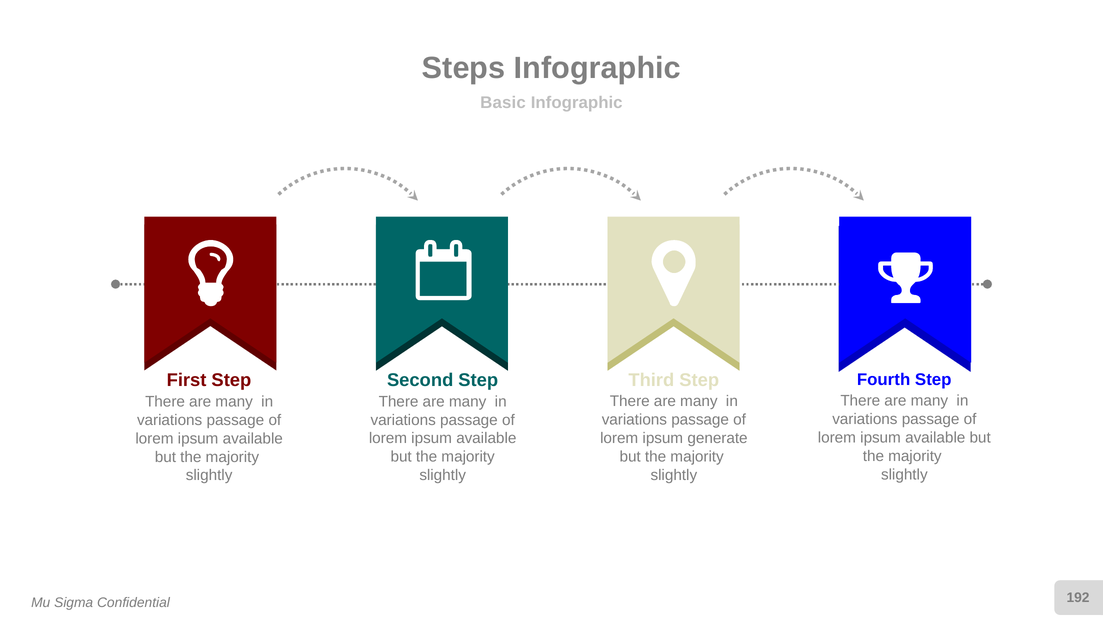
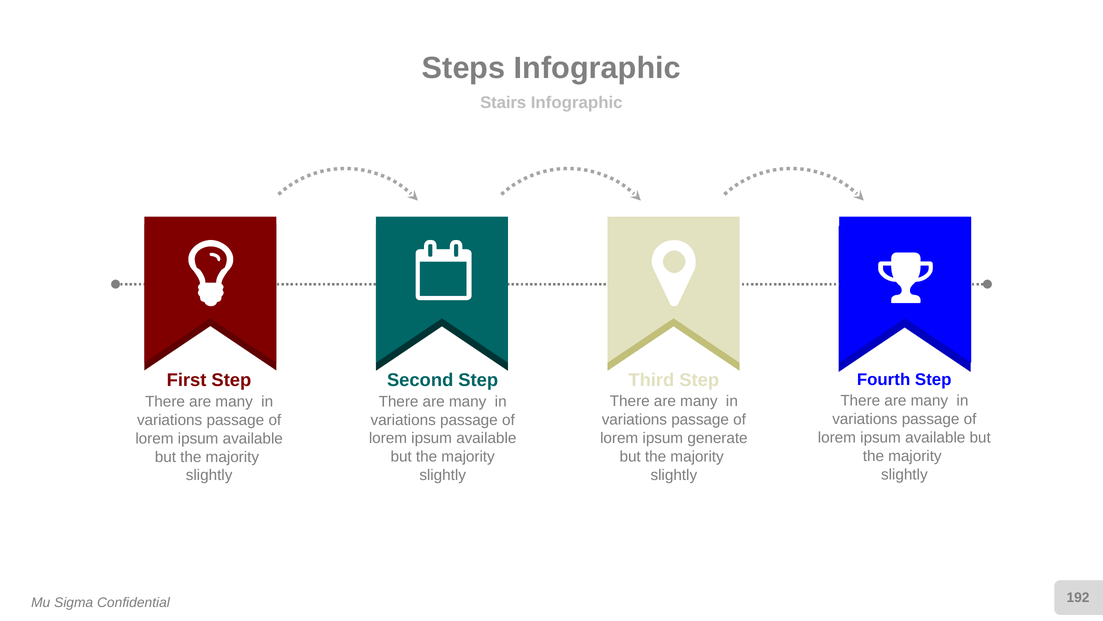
Basic: Basic -> Stairs
